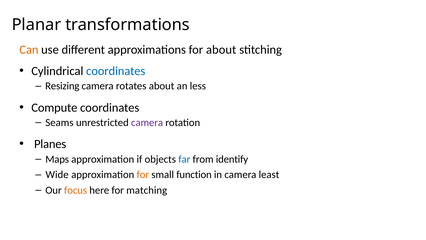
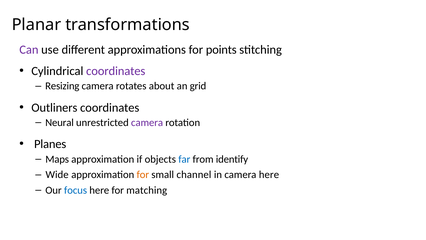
Can colour: orange -> purple
for about: about -> points
coordinates at (116, 71) colour: blue -> purple
less: less -> grid
Compute: Compute -> Outliners
Seams: Seams -> Neural
function: function -> channel
camera least: least -> here
focus colour: orange -> blue
